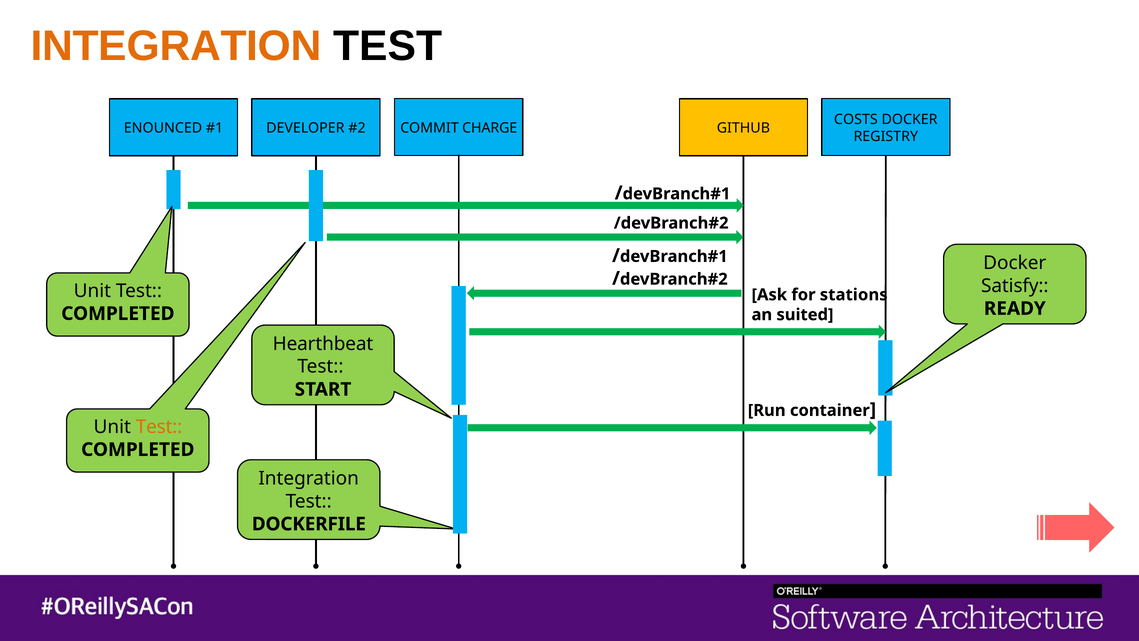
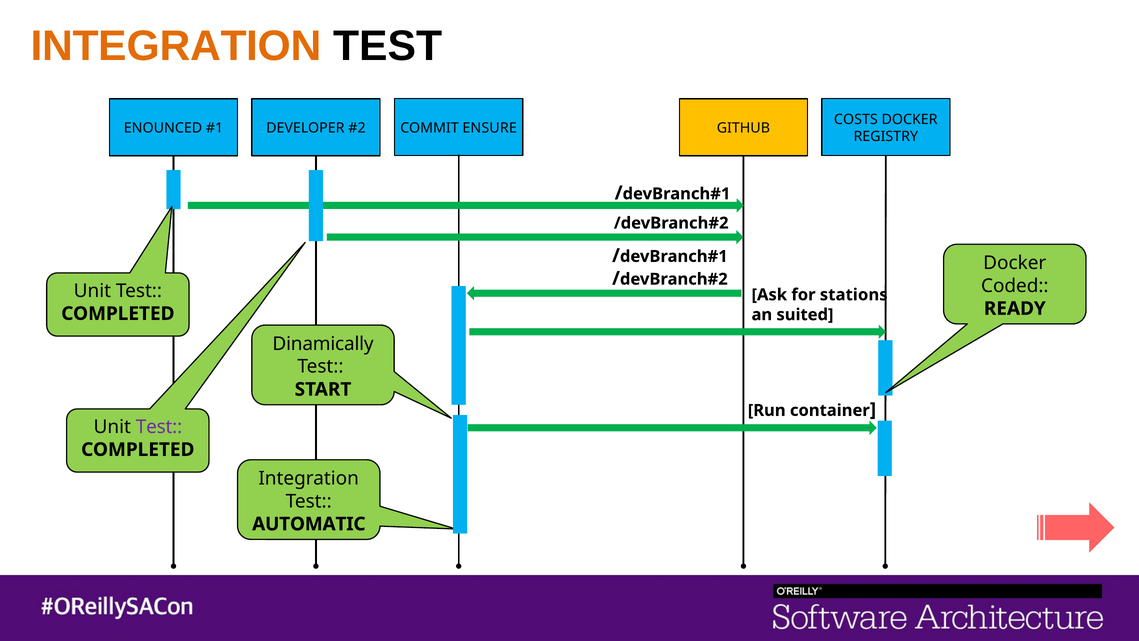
CHARGE: CHARGE -> ENSURE
Satisfy: Satisfy -> Coded
Hearthbeat: Hearthbeat -> Dinamically
Test at (159, 427) colour: orange -> purple
DOCKERFILE: DOCKERFILE -> AUTOMATIC
